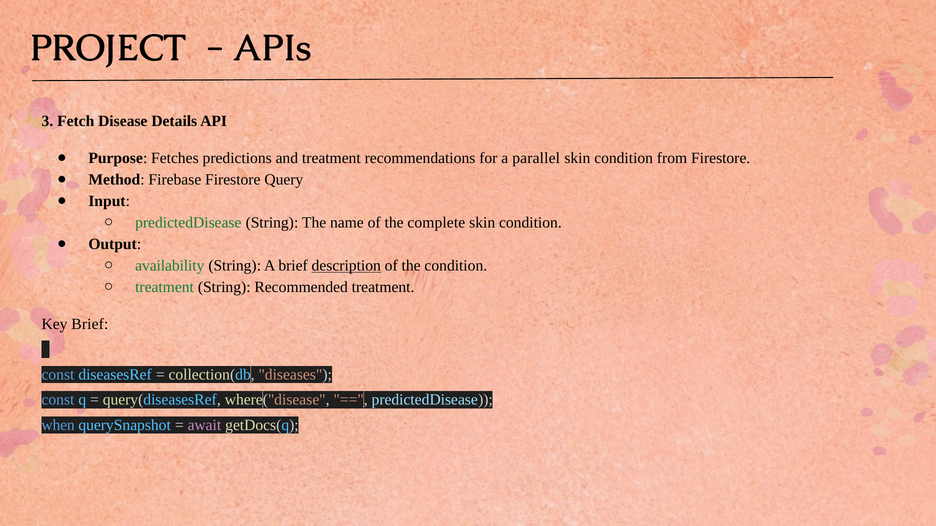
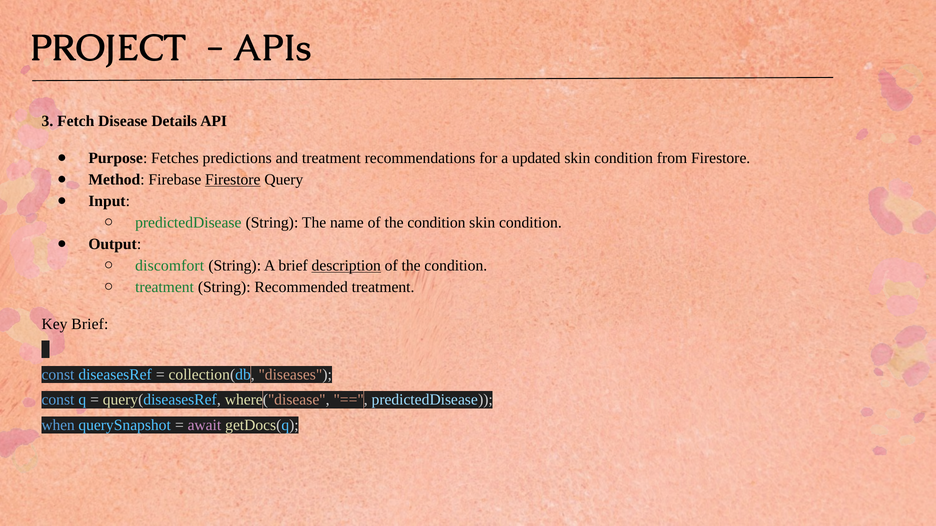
parallel: parallel -> updated
Firestore at (233, 180) underline: none -> present
name of the complete: complete -> condition
availability: availability -> discomfort
